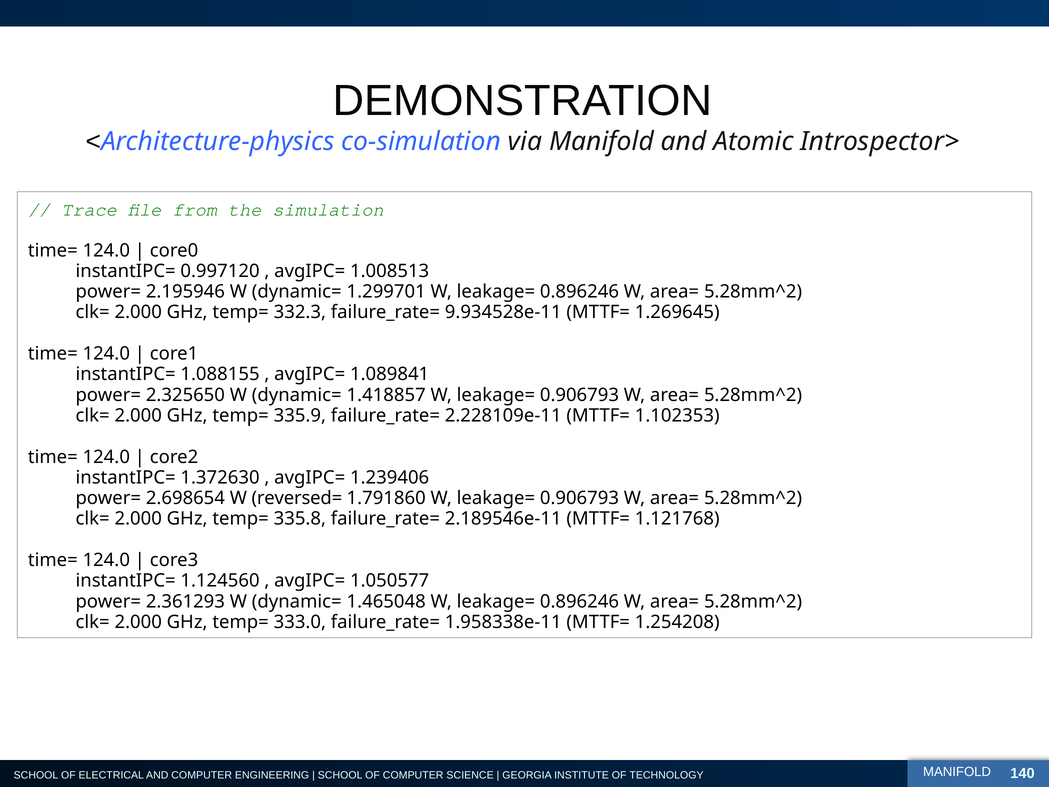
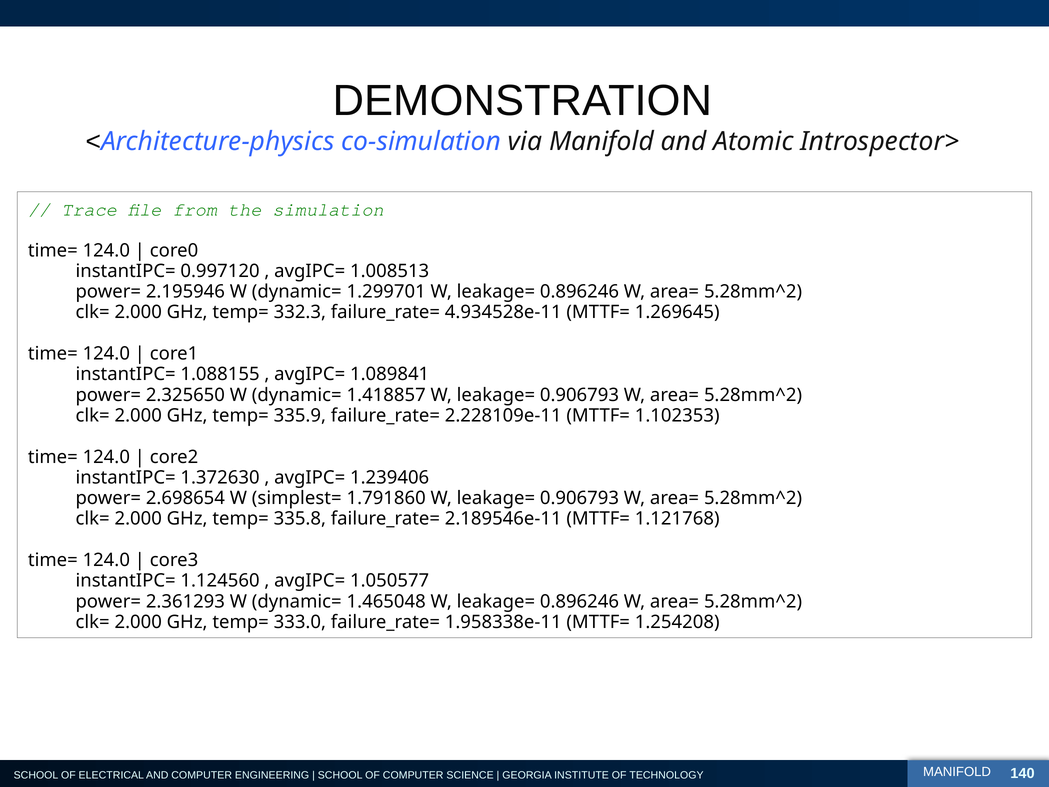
9.934528e-11: 9.934528e-11 -> 4.934528e-11
reversed=: reversed= -> simplest=
